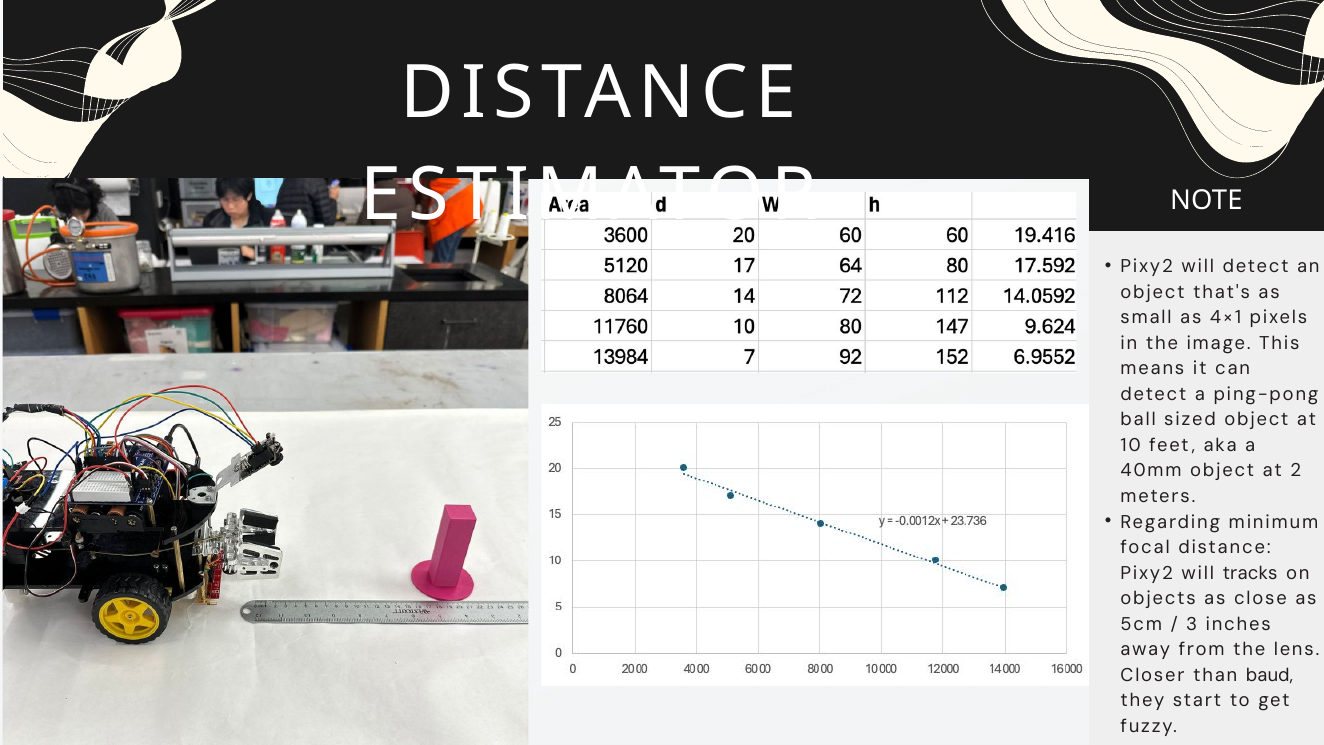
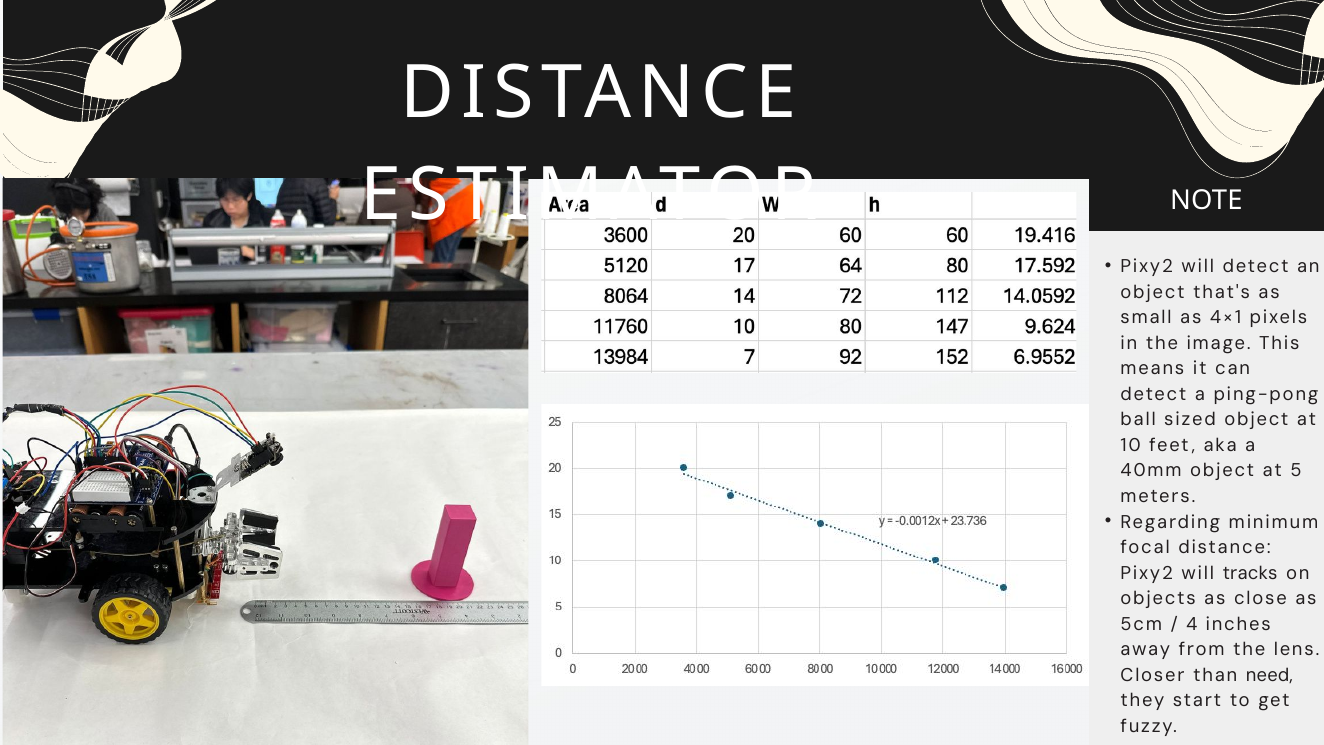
2: 2 -> 5
3: 3 -> 4
baud: baud -> need
